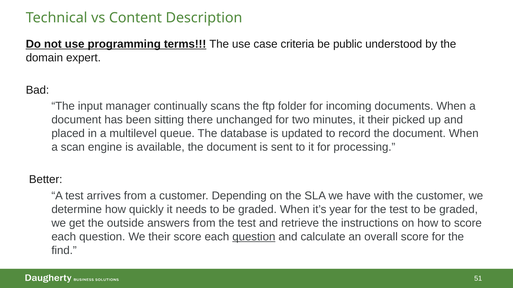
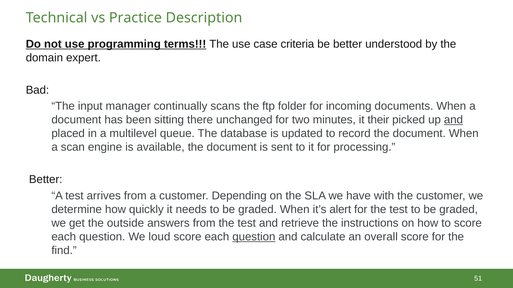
Content: Content -> Practice
be public: public -> better
and at (453, 120) underline: none -> present
year: year -> alert
We their: their -> loud
